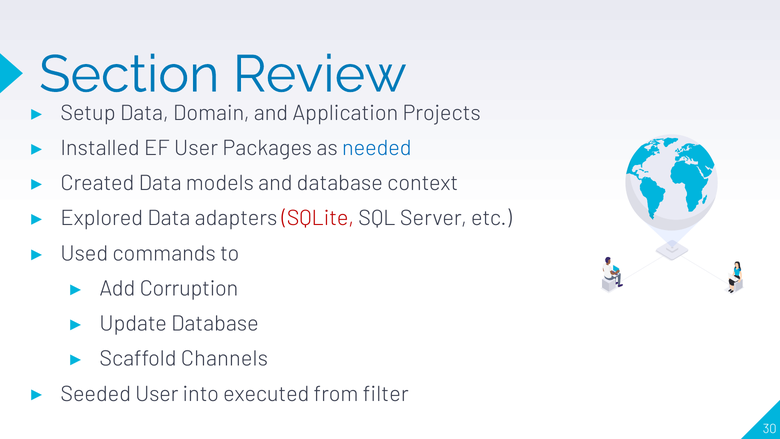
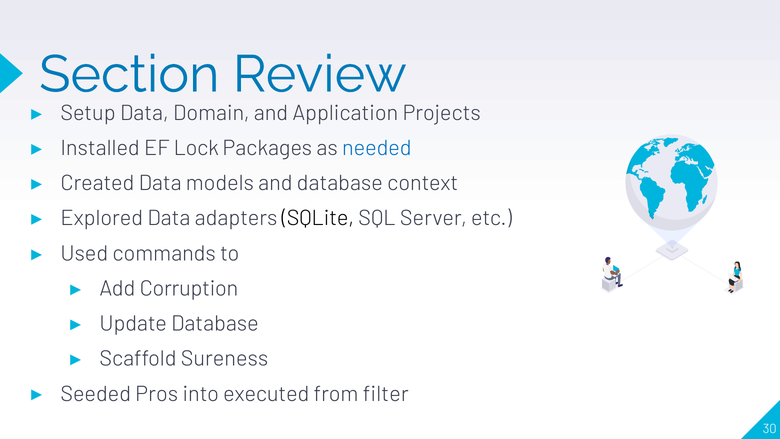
EF User: User -> Lock
SQLite colour: red -> black
Channels: Channels -> Sureness
Seeded User: User -> Pros
